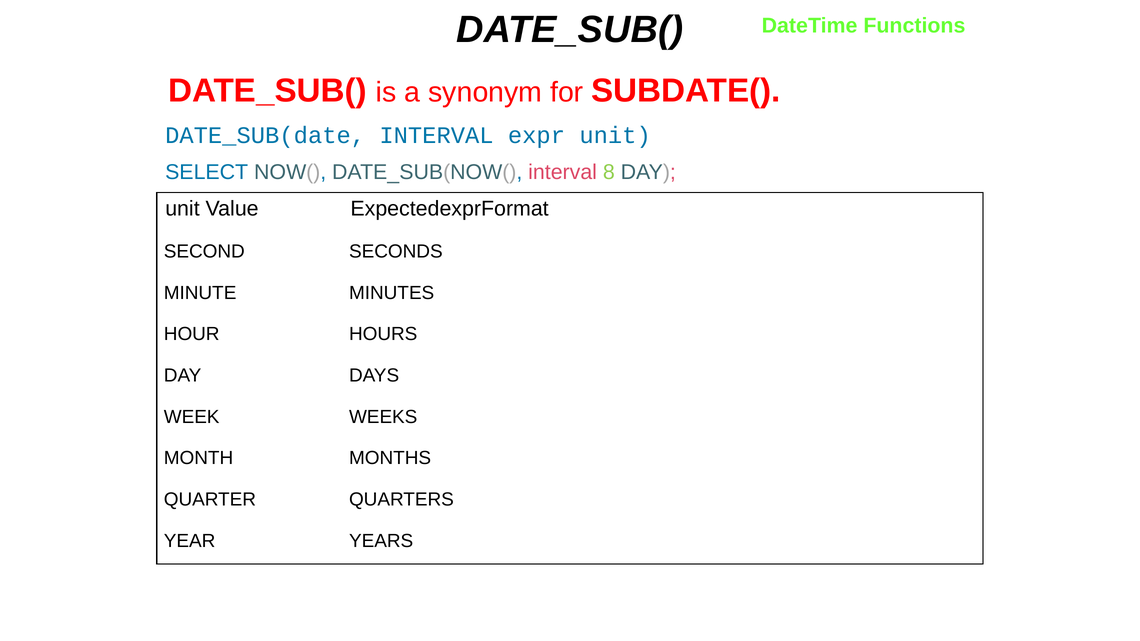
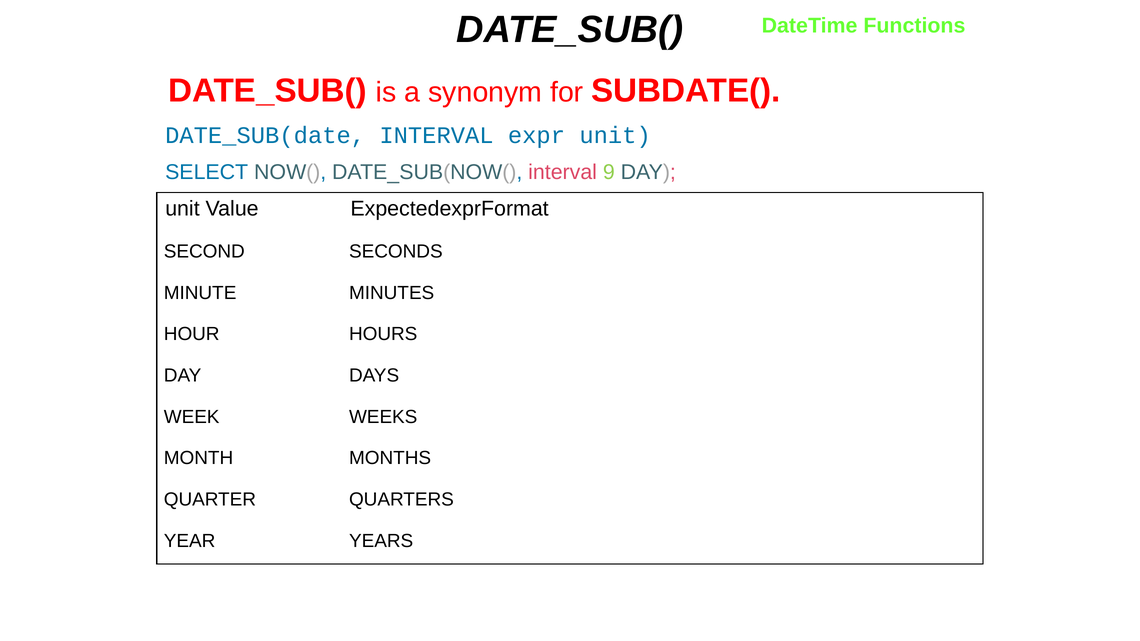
8: 8 -> 9
